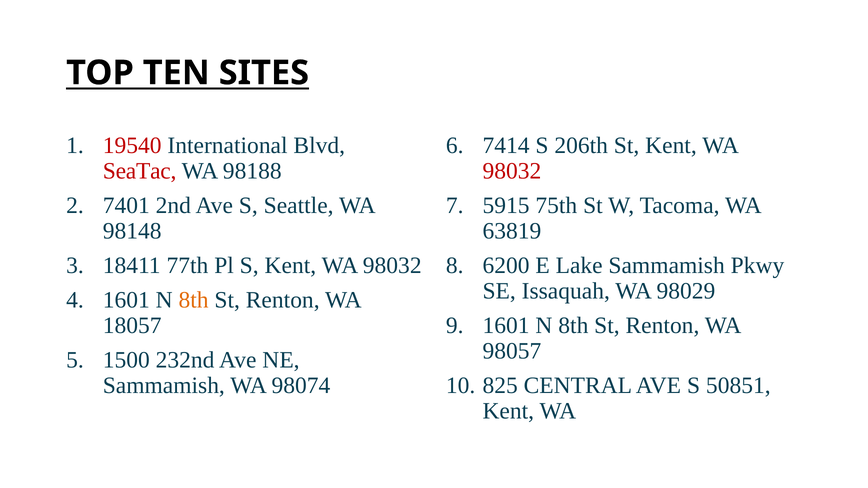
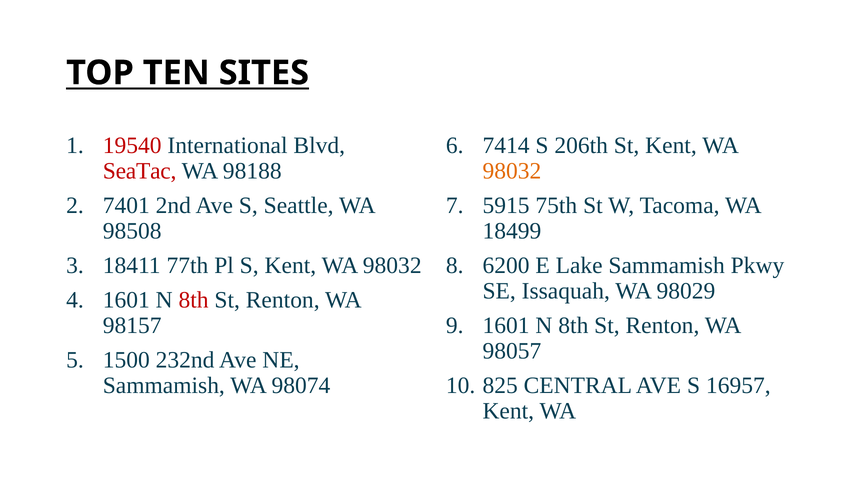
98032 at (512, 171) colour: red -> orange
98148: 98148 -> 98508
63819: 63819 -> 18499
8th at (194, 300) colour: orange -> red
18057: 18057 -> 98157
50851: 50851 -> 16957
